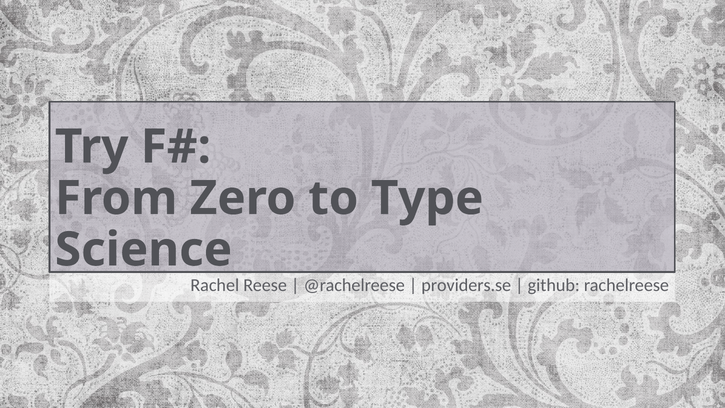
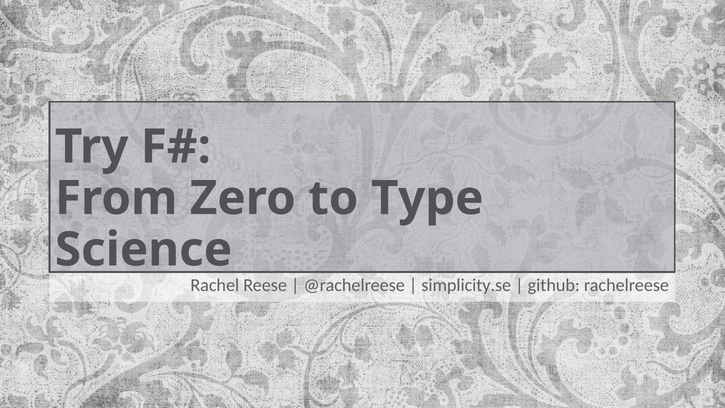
providers.se: providers.se -> simplicity.se
